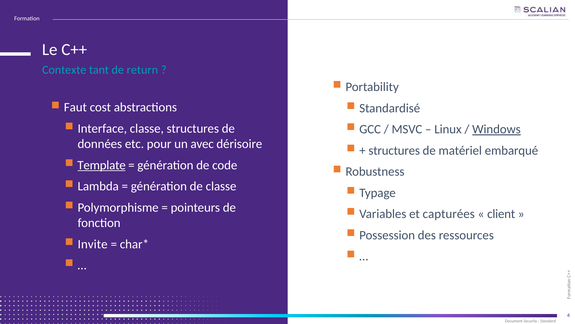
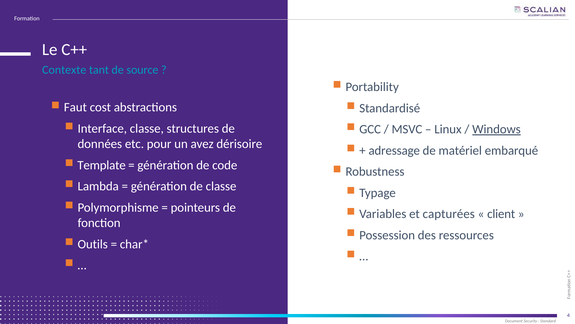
return: return -> source
avec: avec -> avez
structures at (394, 150): structures -> adressage
Template underline: present -> none
Invite: Invite -> Outils
